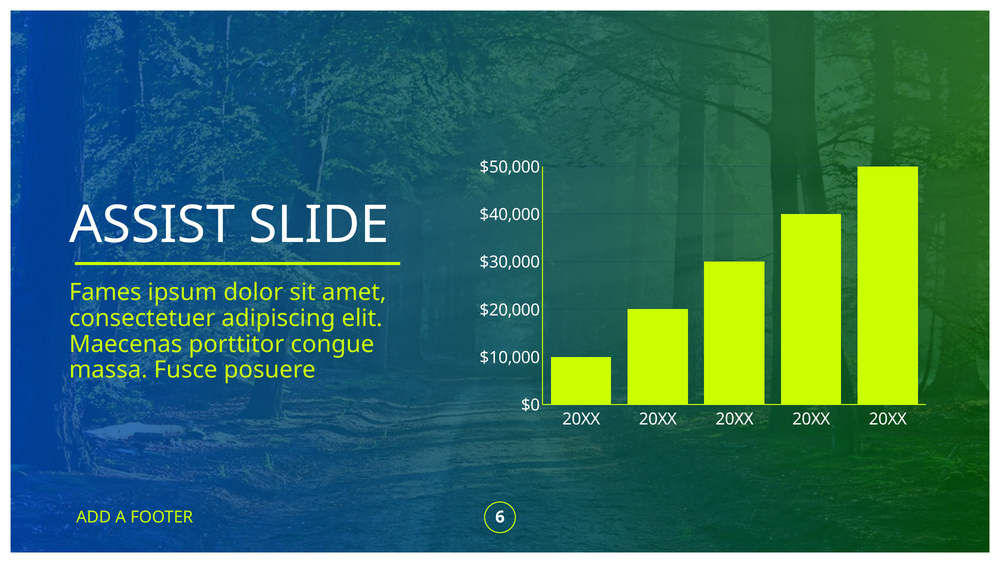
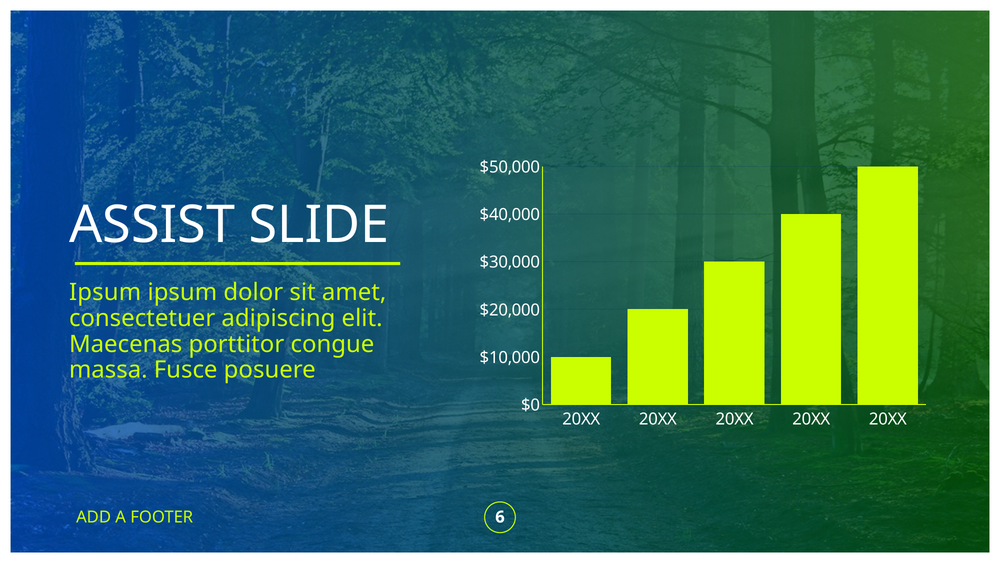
Fames at (105, 292): Fames -> Ipsum
